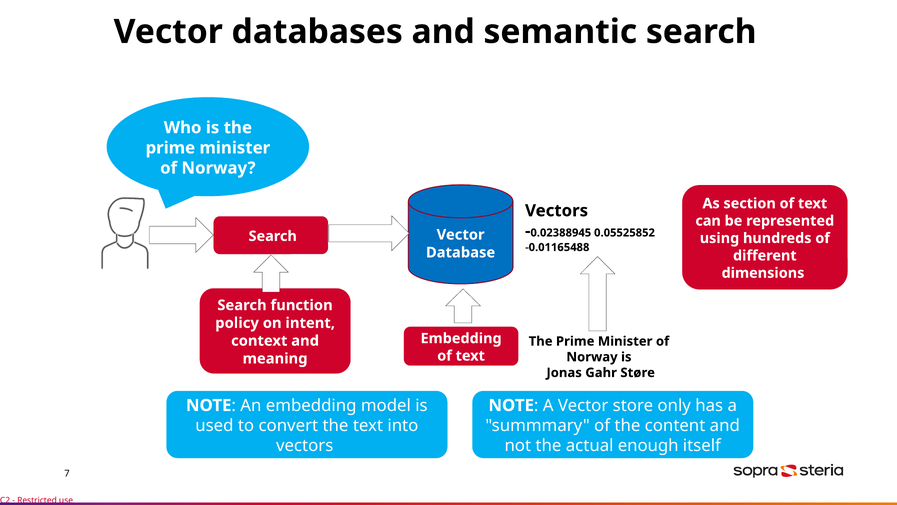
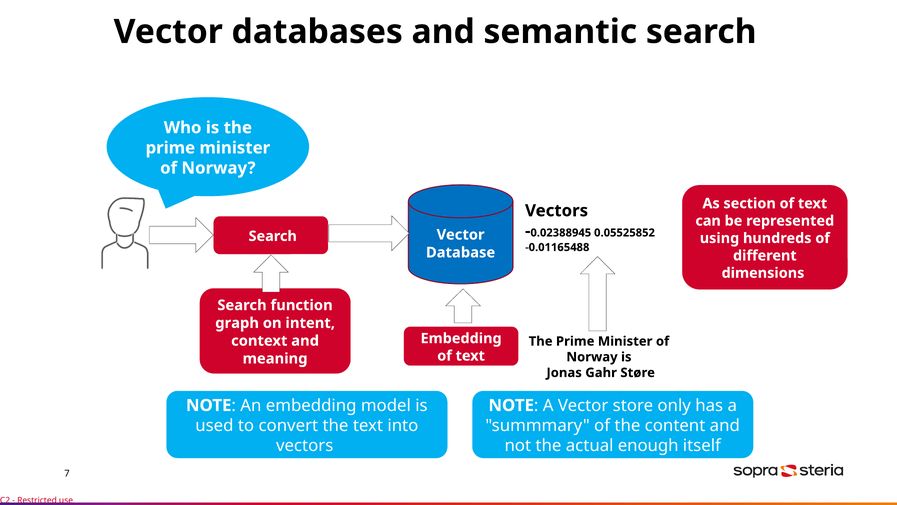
policy: policy -> graph
